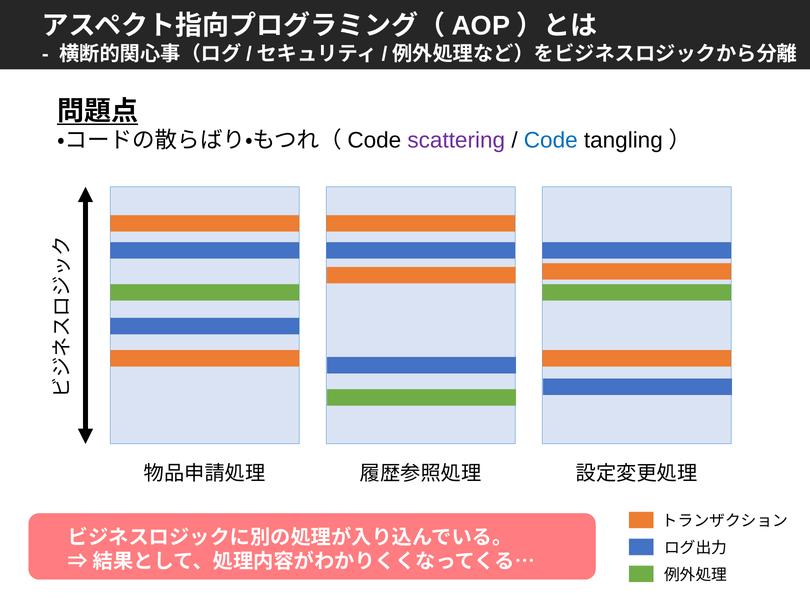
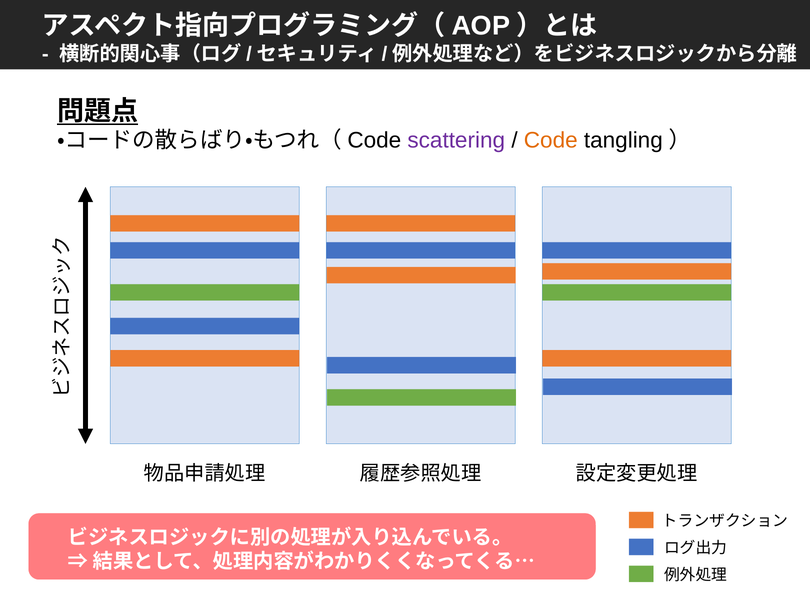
Code colour: blue -> orange
